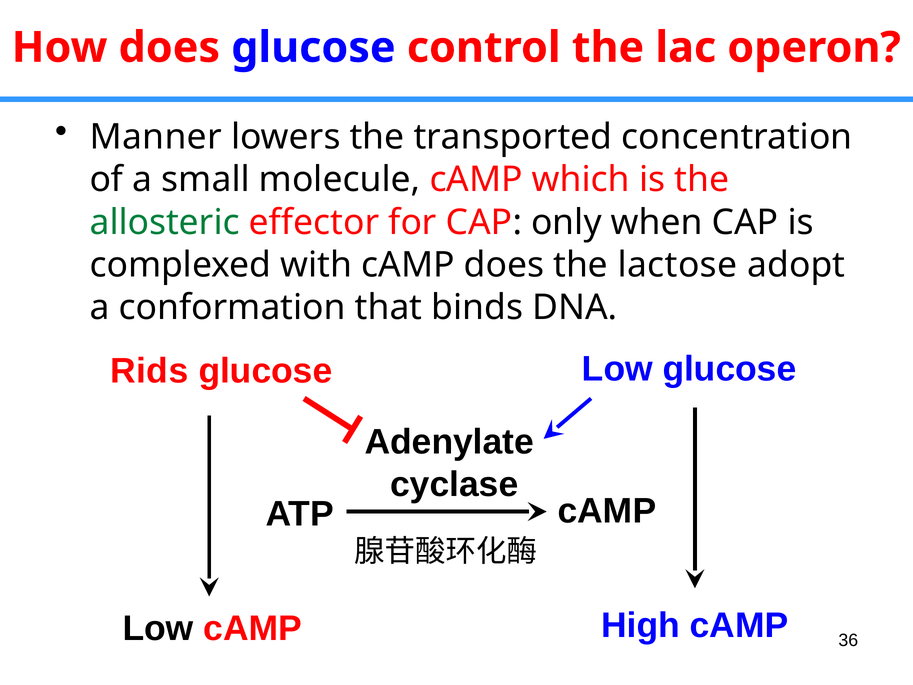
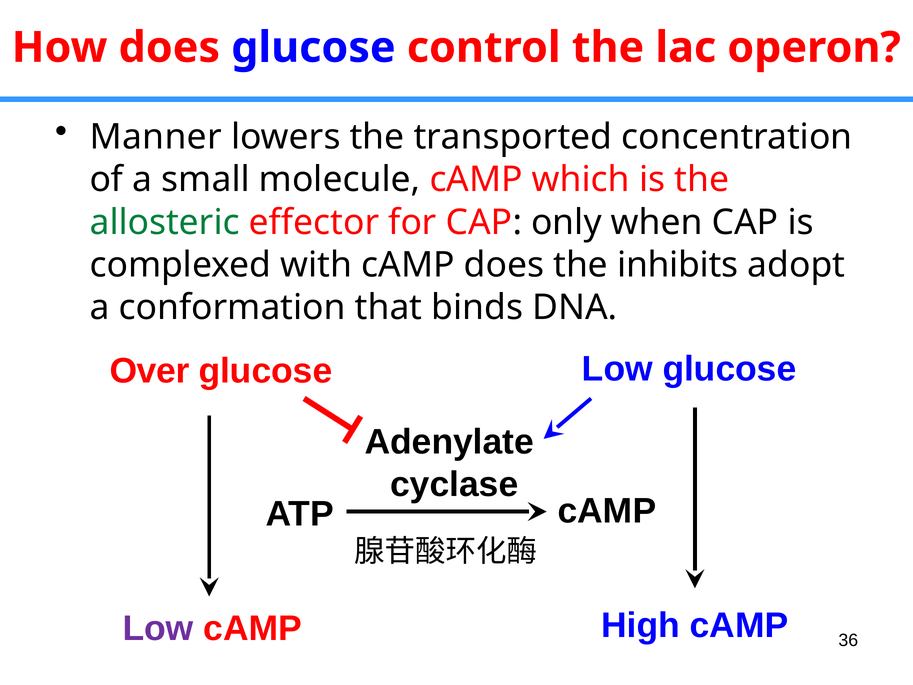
lactose: lactose -> inhibits
Rids: Rids -> Over
Low at (158, 628) colour: black -> purple
